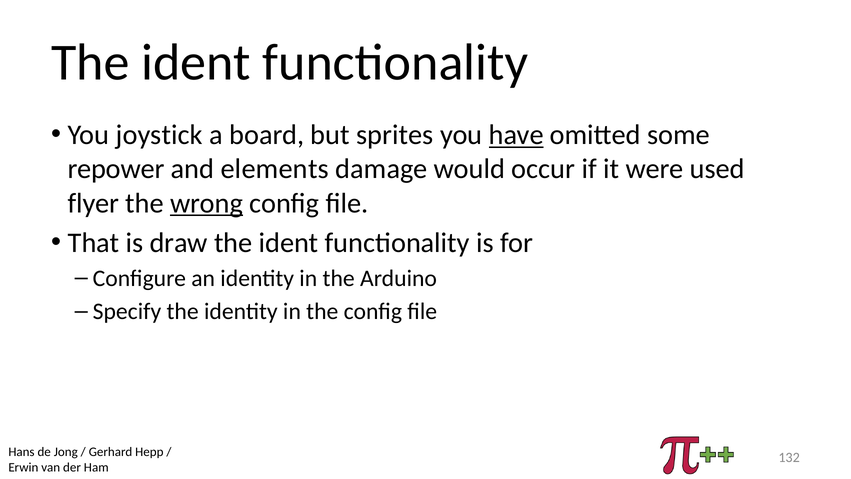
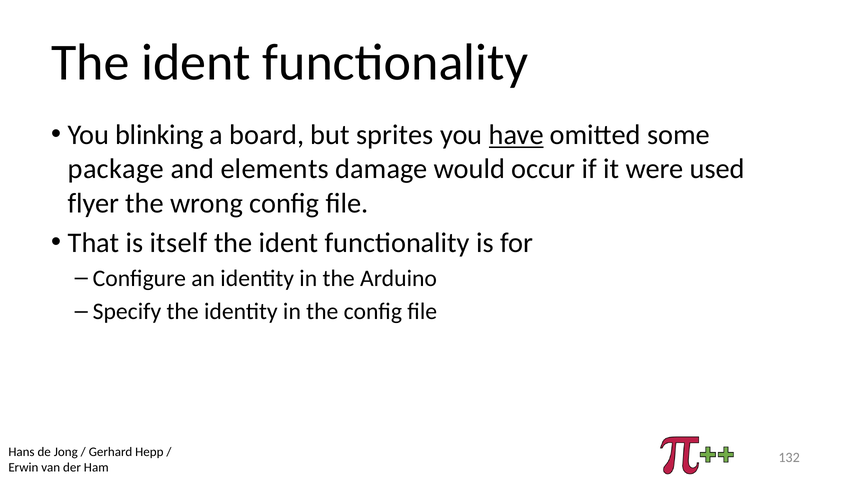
joystick: joystick -> blinking
repower: repower -> package
wrong underline: present -> none
draw: draw -> itself
